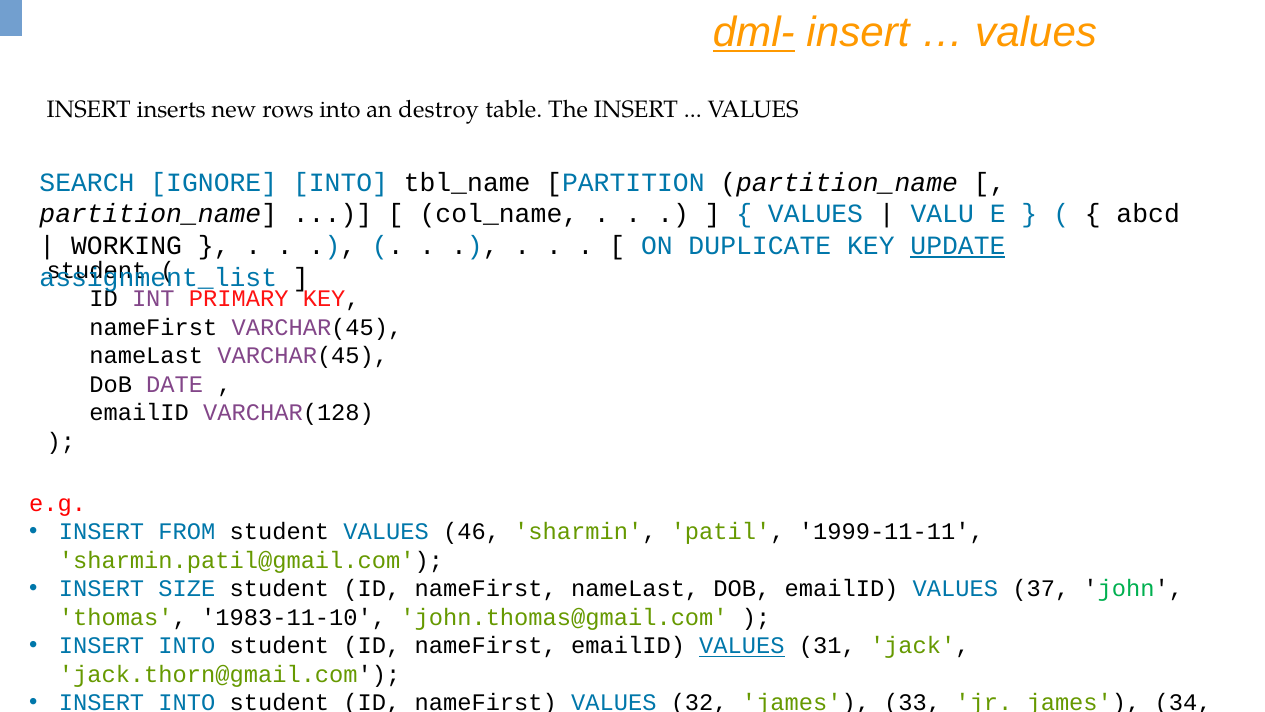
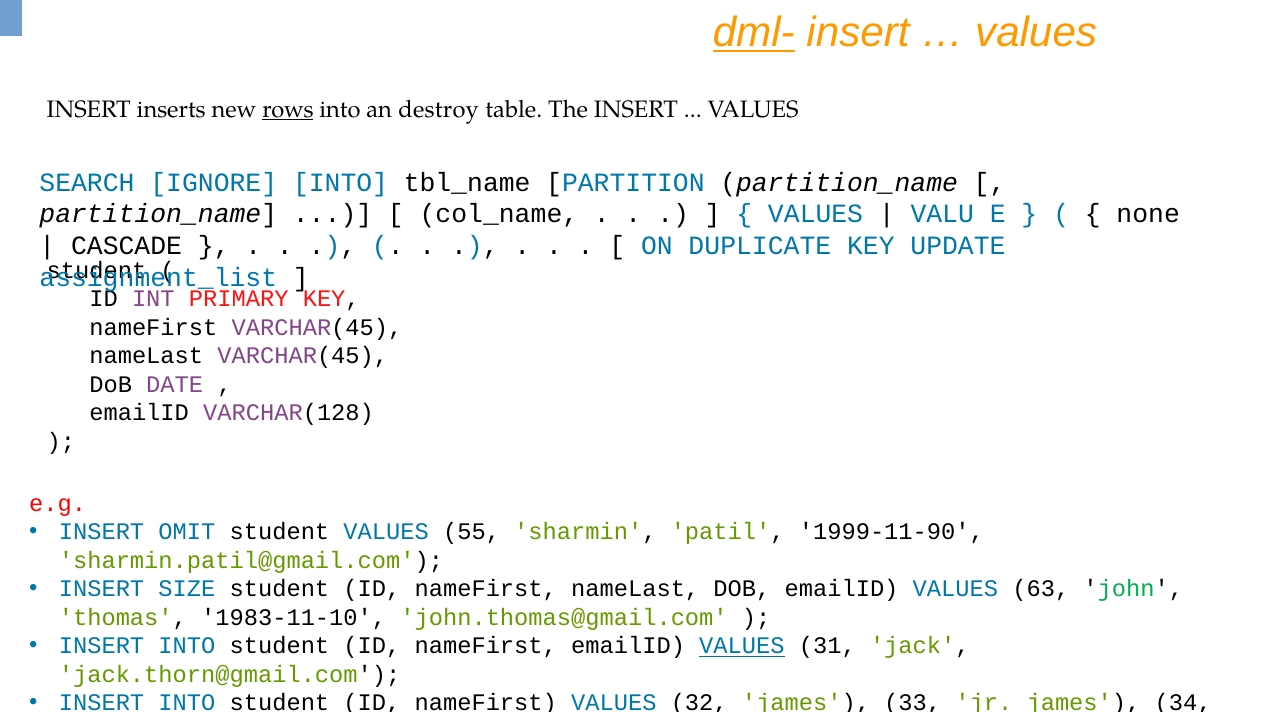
rows underline: none -> present
abcd: abcd -> none
WORKING: WORKING -> CASCADE
UPDATE underline: present -> none
FROM: FROM -> OMIT
46: 46 -> 55
1999-11-11: 1999-11-11 -> 1999-11-90
37: 37 -> 63
